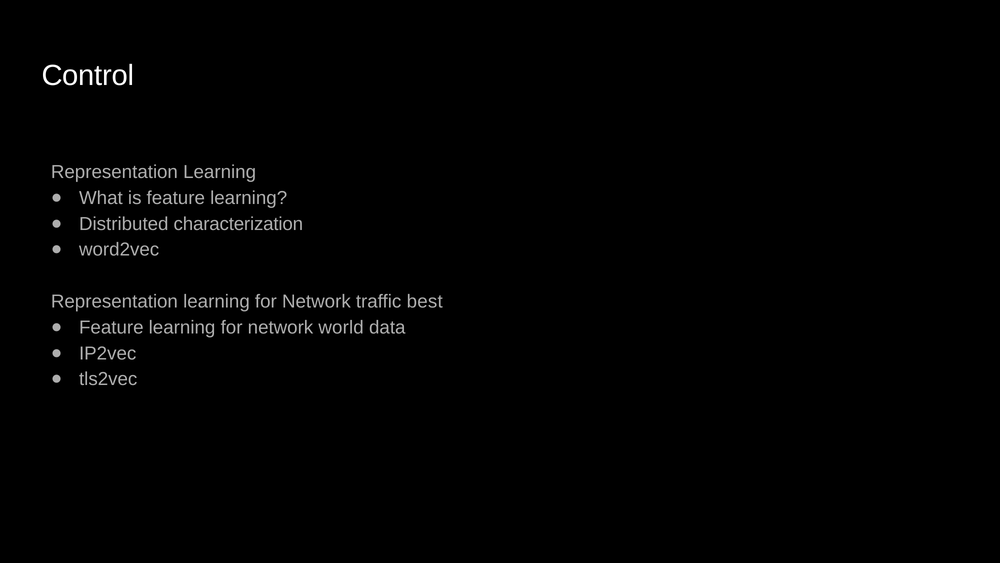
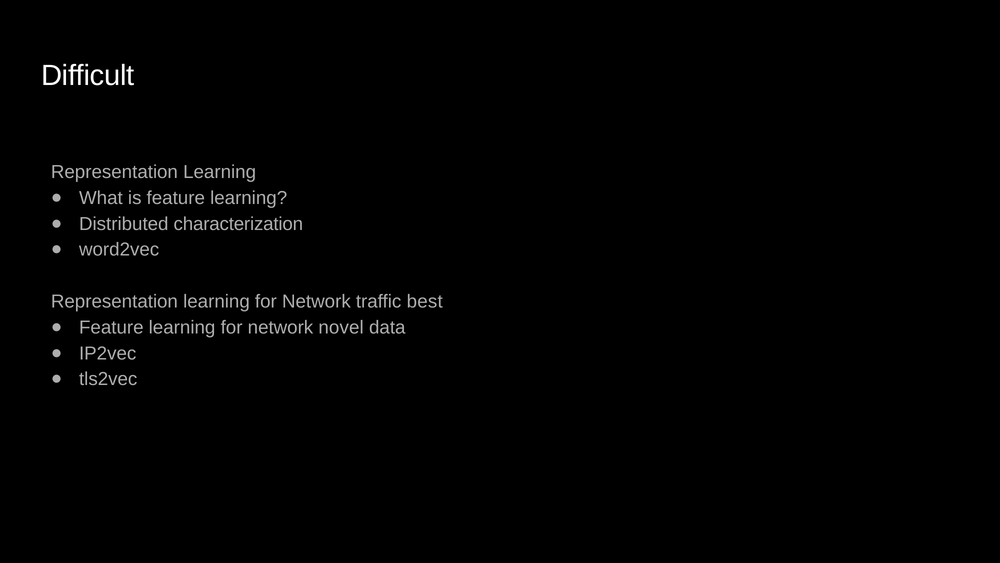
Control: Control -> Difficult
world: world -> novel
